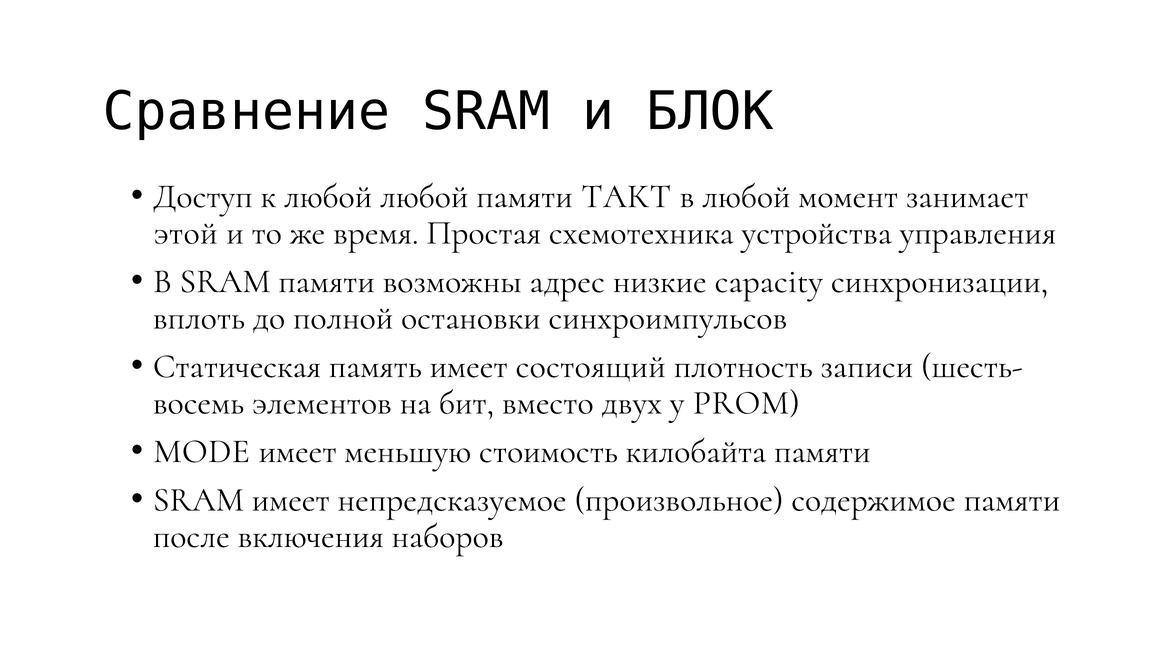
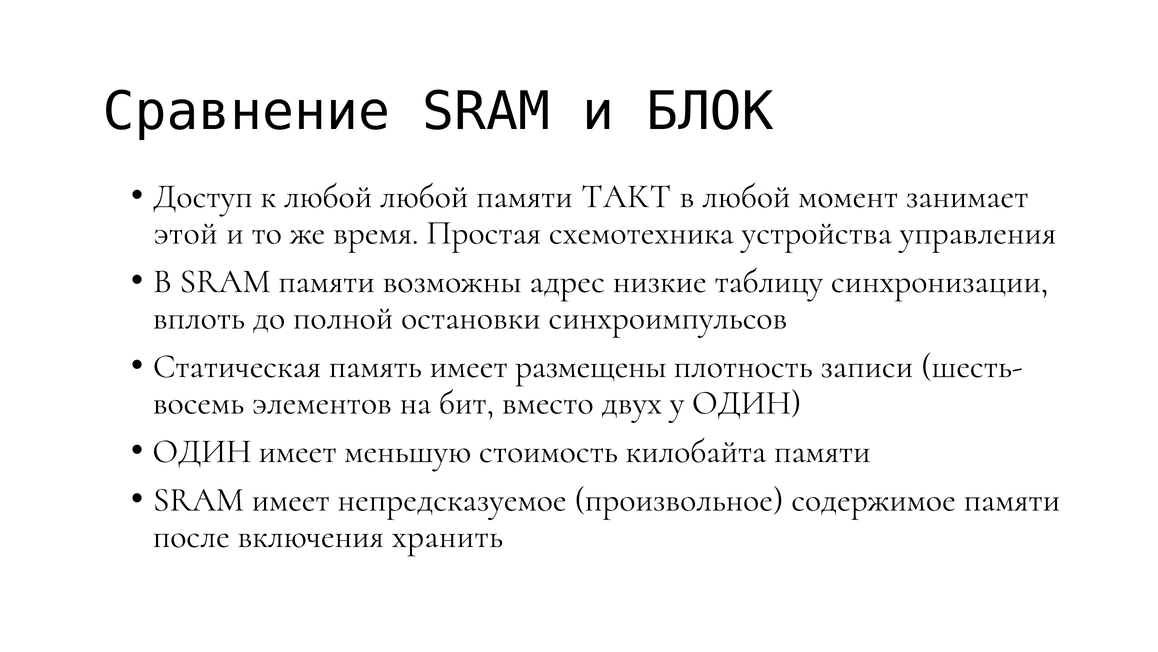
capacity: capacity -> таблицу
состоящий: состоящий -> размещены
у PROM: PROM -> ОДИН
MODE at (202, 450): MODE -> ОДИН
наборов: наборов -> хранить
